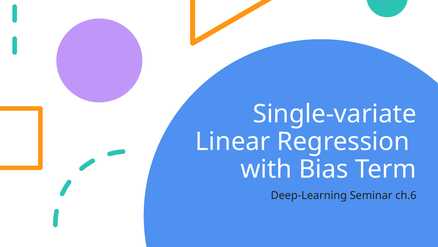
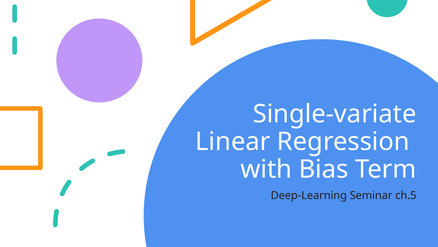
ch.6: ch.6 -> ch.5
